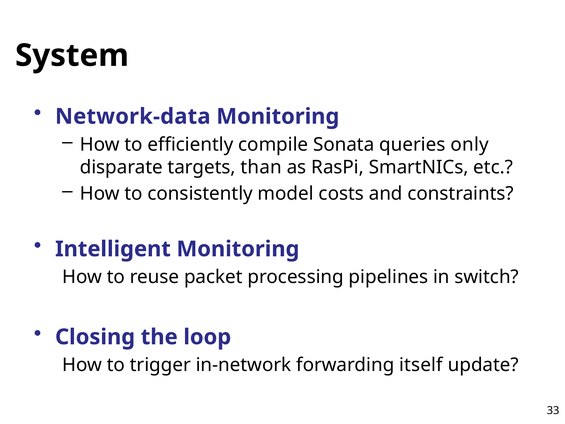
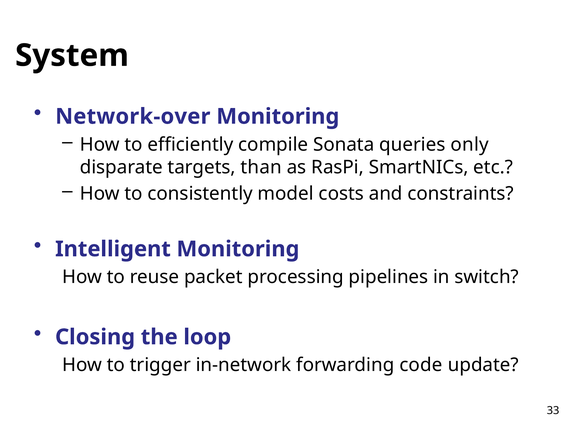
Network-data: Network-data -> Network-over
itself: itself -> code
